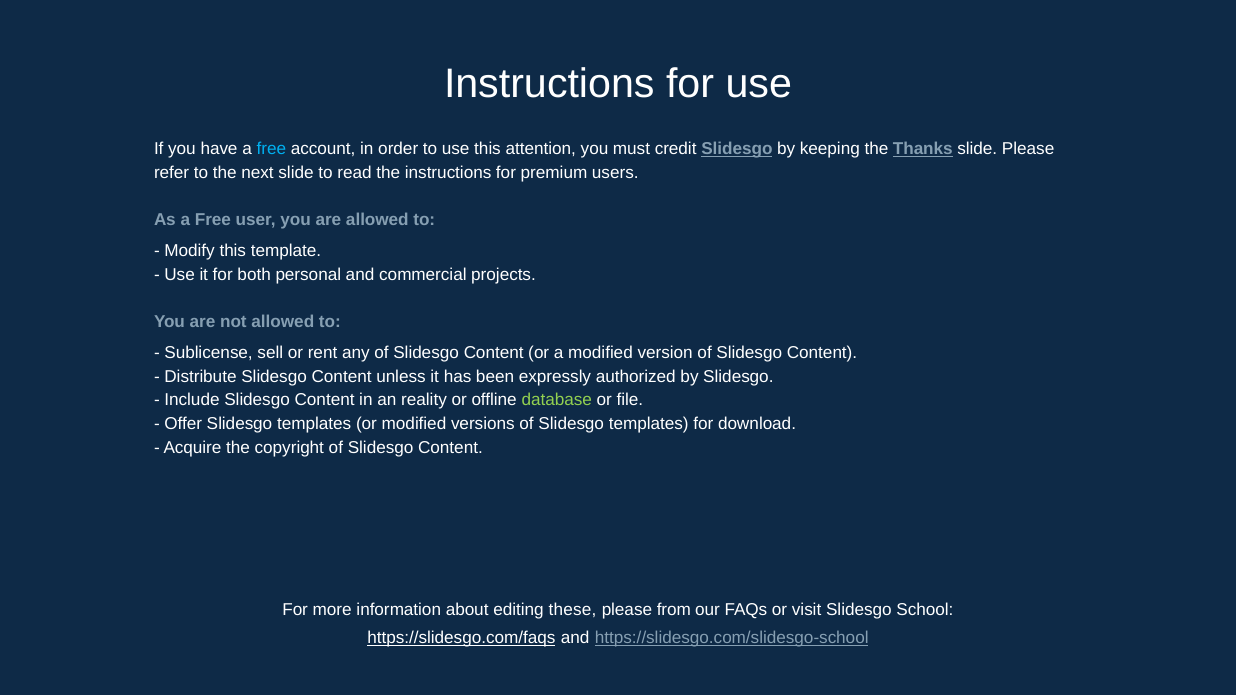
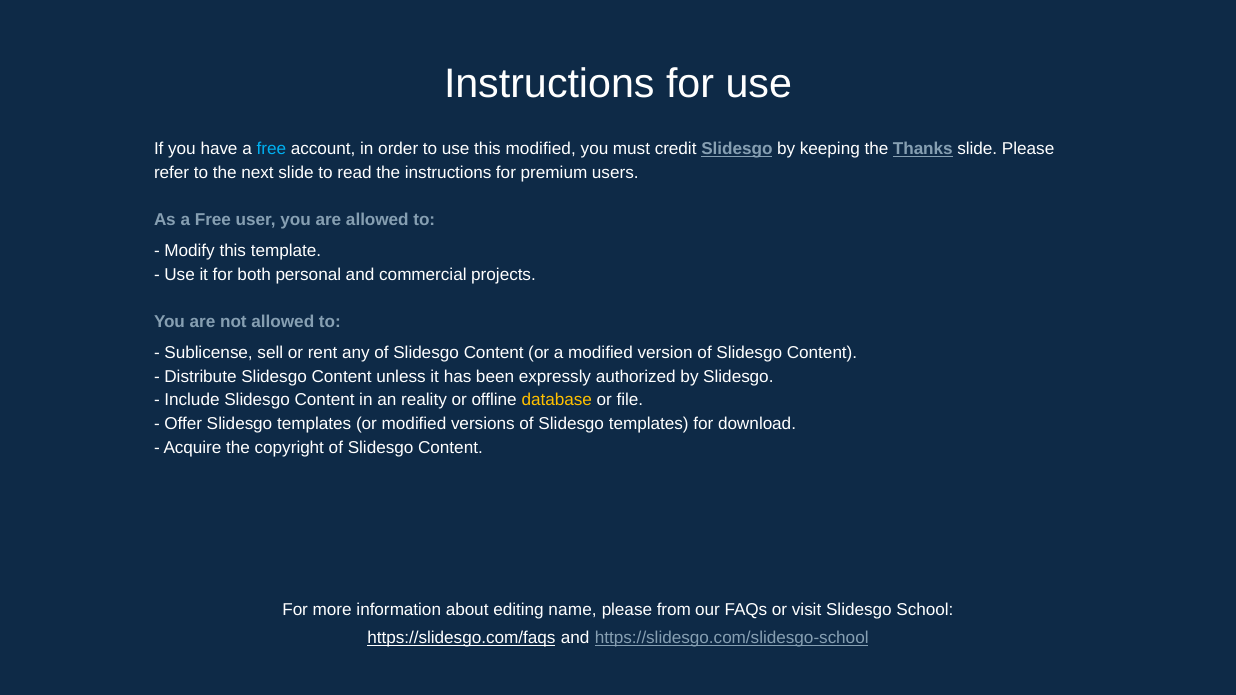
this attention: attention -> modified
database colour: light green -> yellow
these: these -> name
